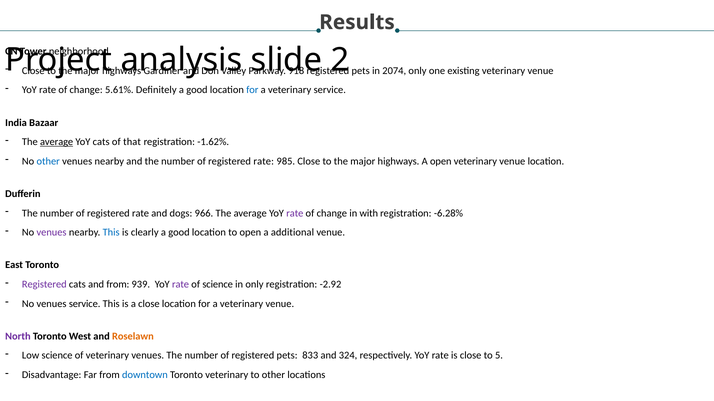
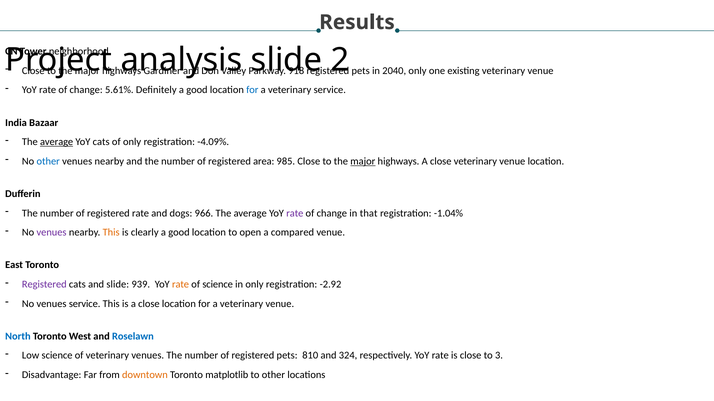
2074: 2074 -> 2040
of that: that -> only
-1.62%: -1.62% -> -4.09%
rate at (264, 161): rate -> area
major at (363, 161) underline: none -> present
highways A open: open -> close
with: with -> that
-6.28%: -6.28% -> -1.04%
This at (111, 233) colour: blue -> orange
additional: additional -> compared
and from: from -> slide
rate at (181, 285) colour: purple -> orange
North colour: purple -> blue
Roselawn colour: orange -> blue
833: 833 -> 810
5: 5 -> 3
downtown colour: blue -> orange
Toronto veterinary: veterinary -> matplotlib
